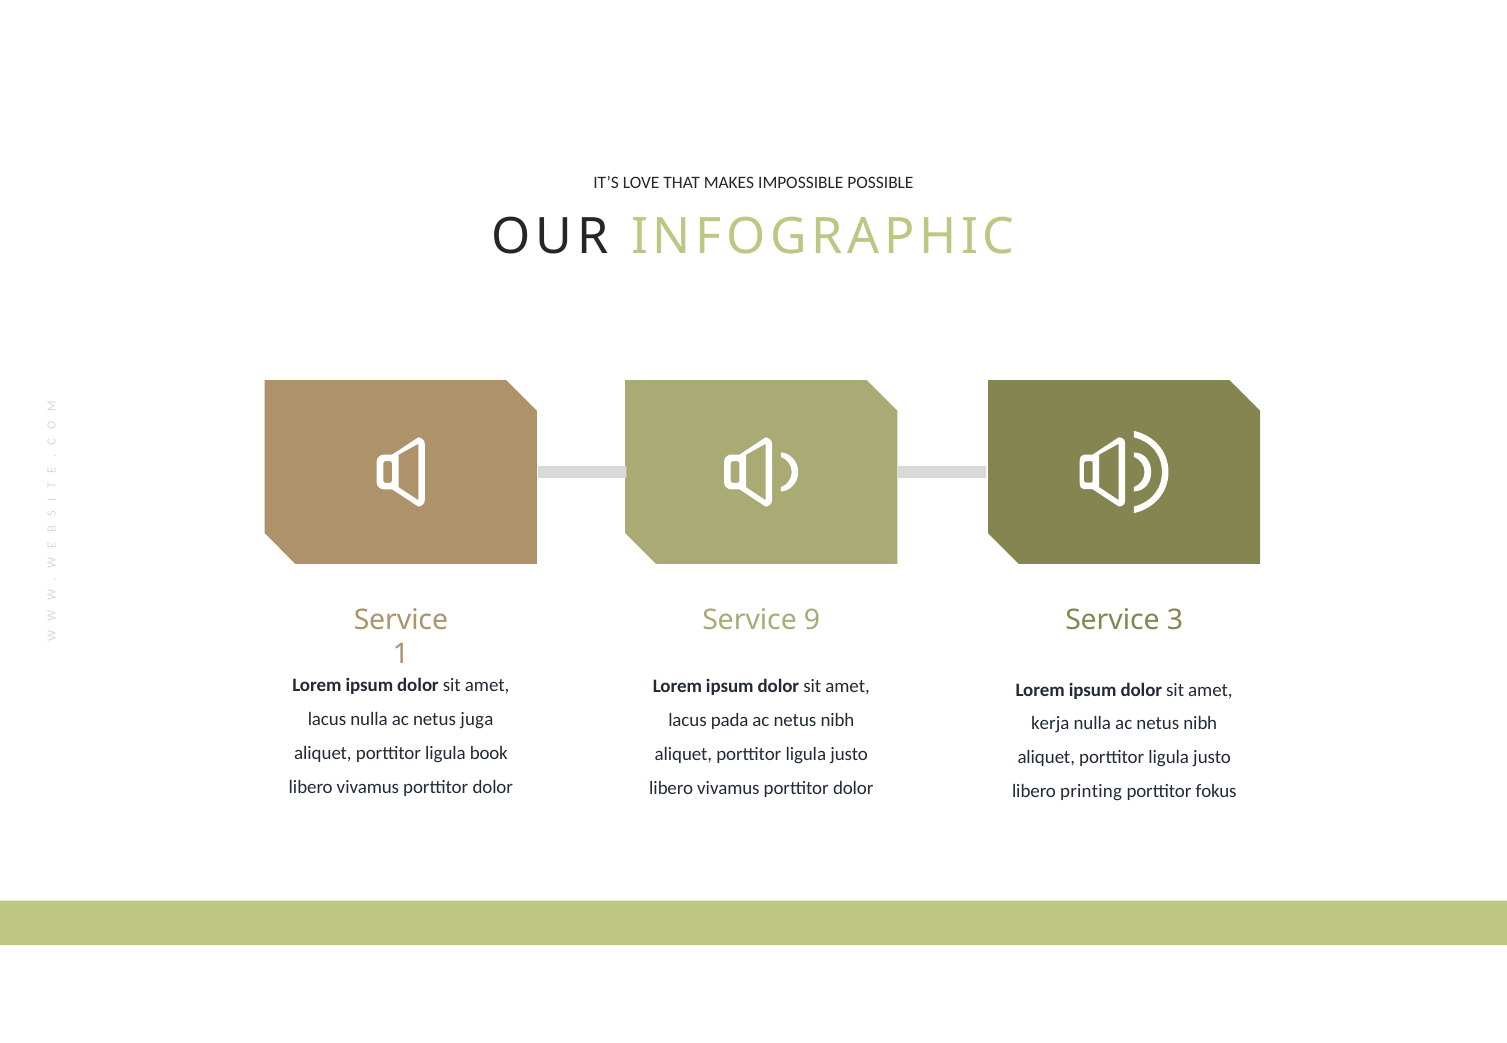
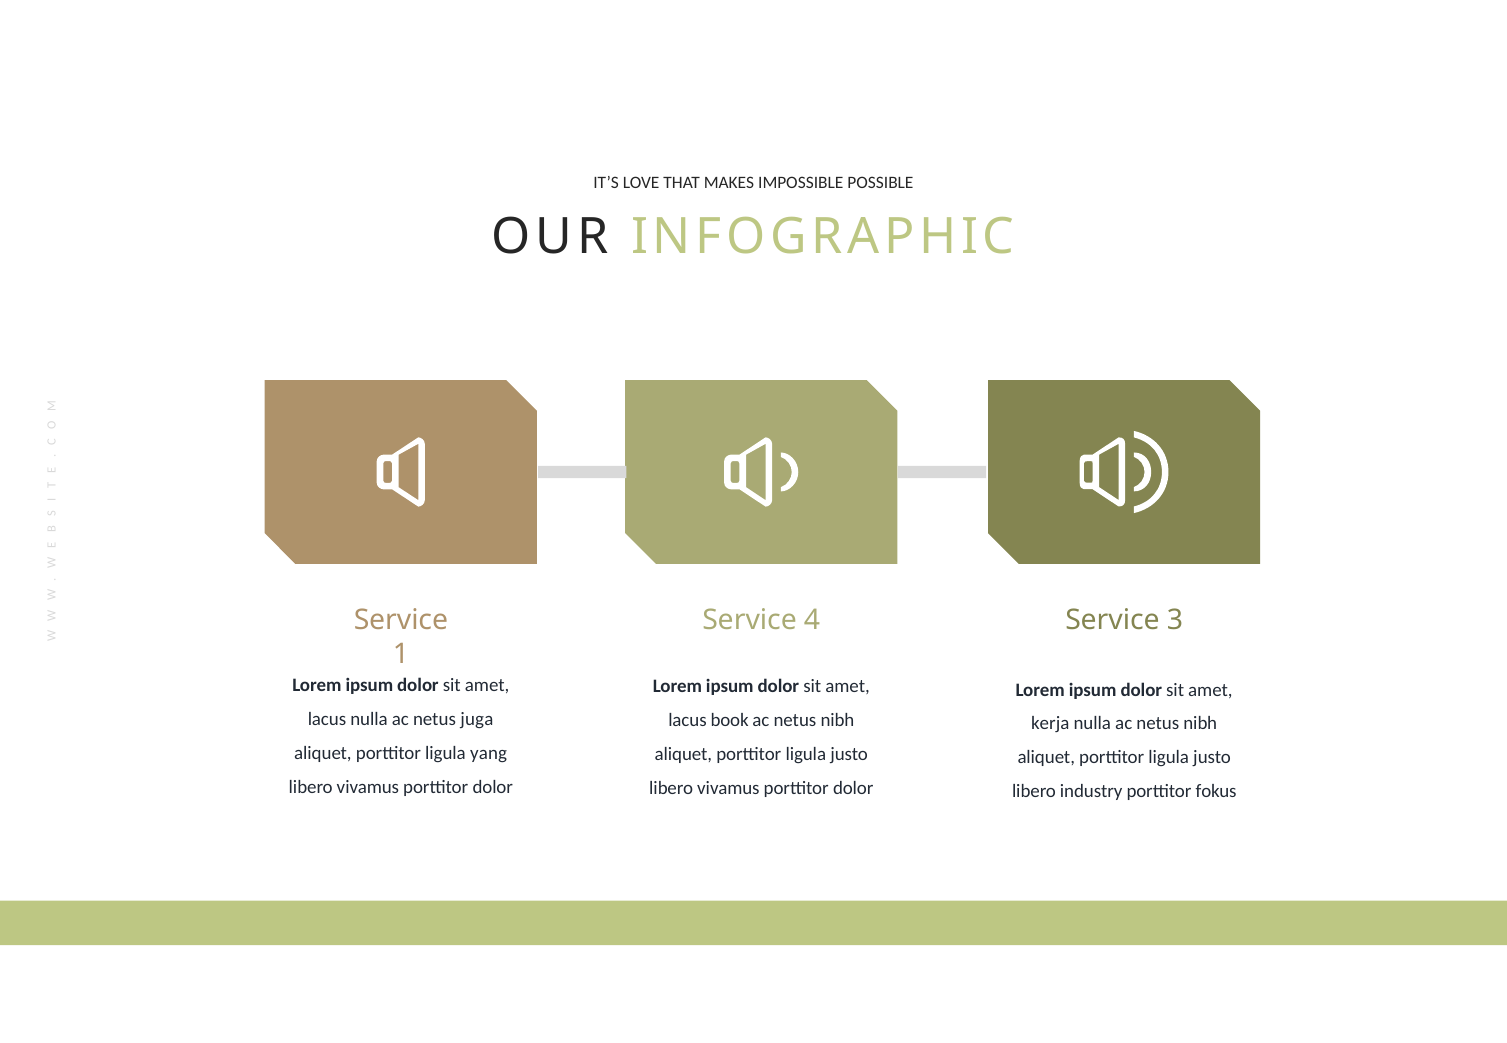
9: 9 -> 4
pada: pada -> book
book: book -> yang
printing: printing -> industry
